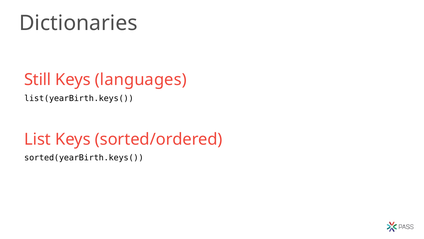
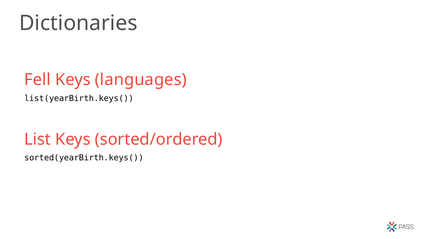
Still: Still -> Fell
